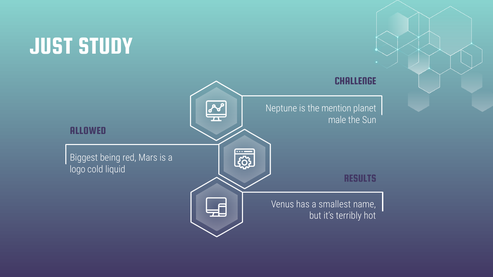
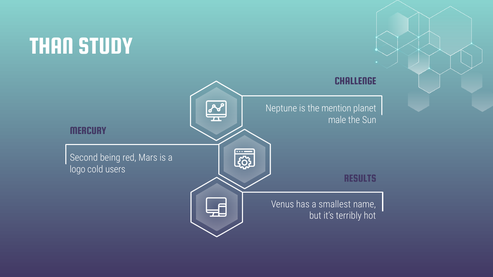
JUST: JUST -> THAN
ALLOWED: ALLOWED -> MERCURY
Biggest: Biggest -> Second
liquid: liquid -> users
